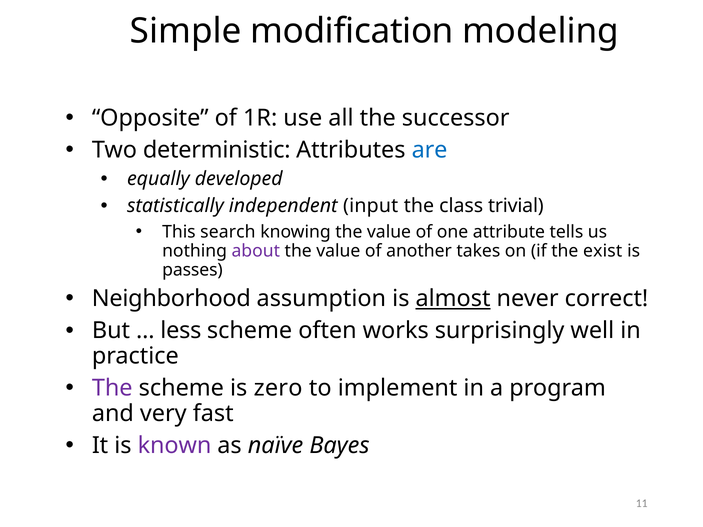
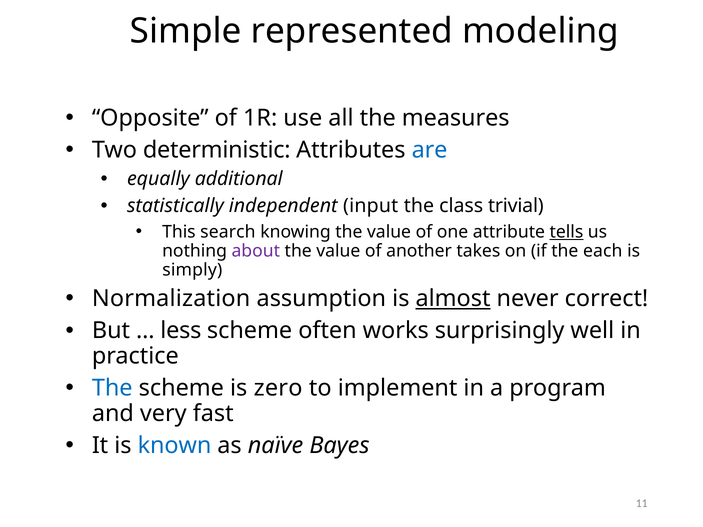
modification: modification -> represented
successor: successor -> measures
developed: developed -> additional
tells underline: none -> present
exist: exist -> each
passes: passes -> simply
Neighborhood: Neighborhood -> Normalization
The at (112, 388) colour: purple -> blue
known colour: purple -> blue
